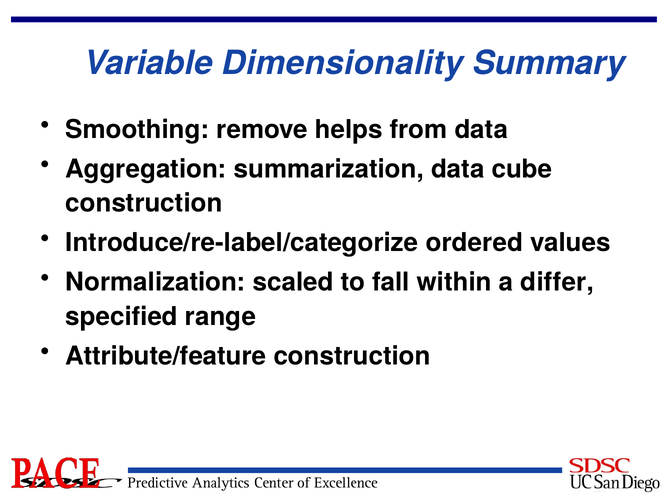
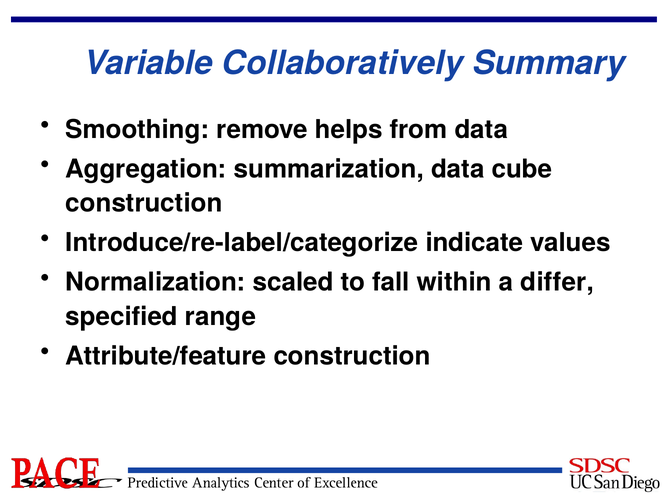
Dimensionality: Dimensionality -> Collaboratively
ordered: ordered -> indicate
